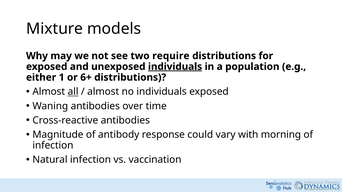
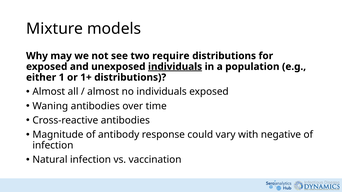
6+: 6+ -> 1+
all underline: present -> none
morning: morning -> negative
